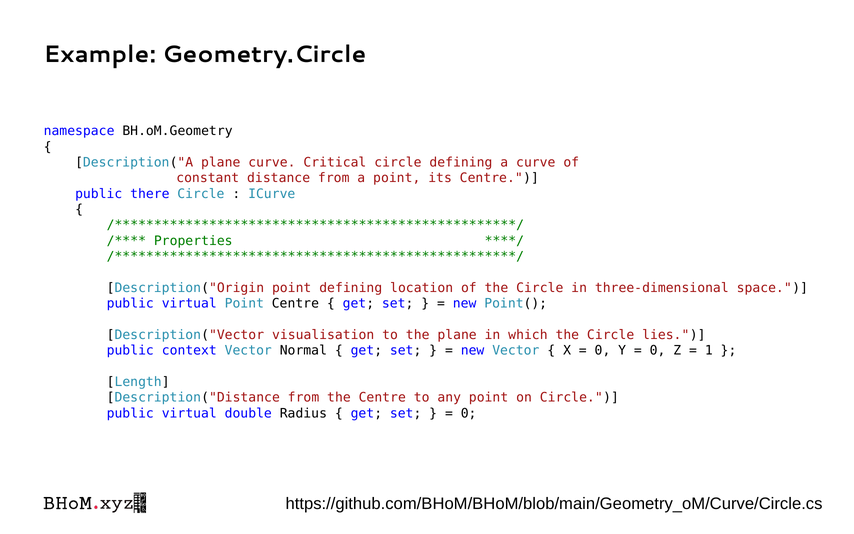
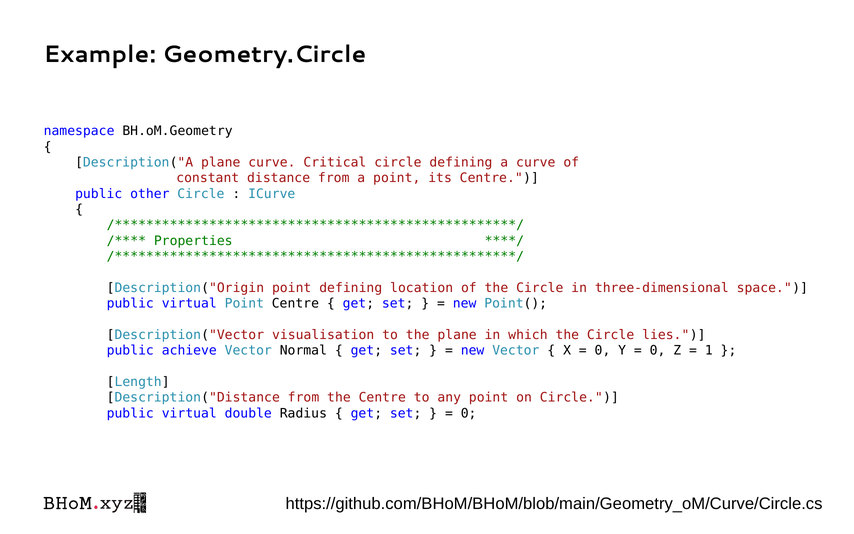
there: there -> other
context: context -> achieve
